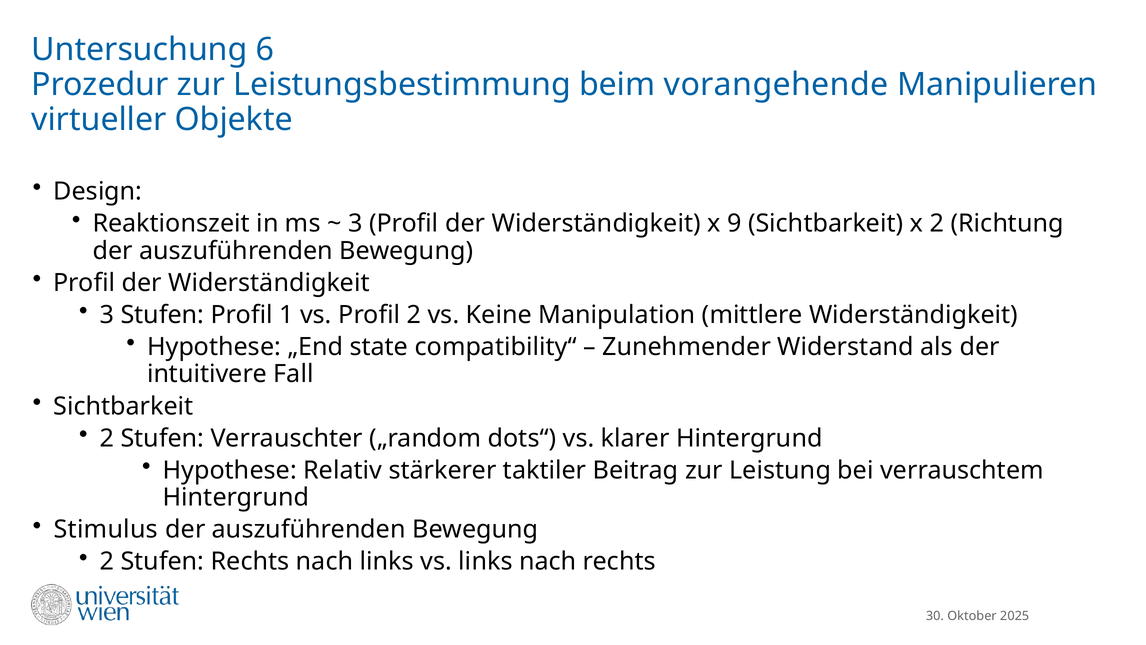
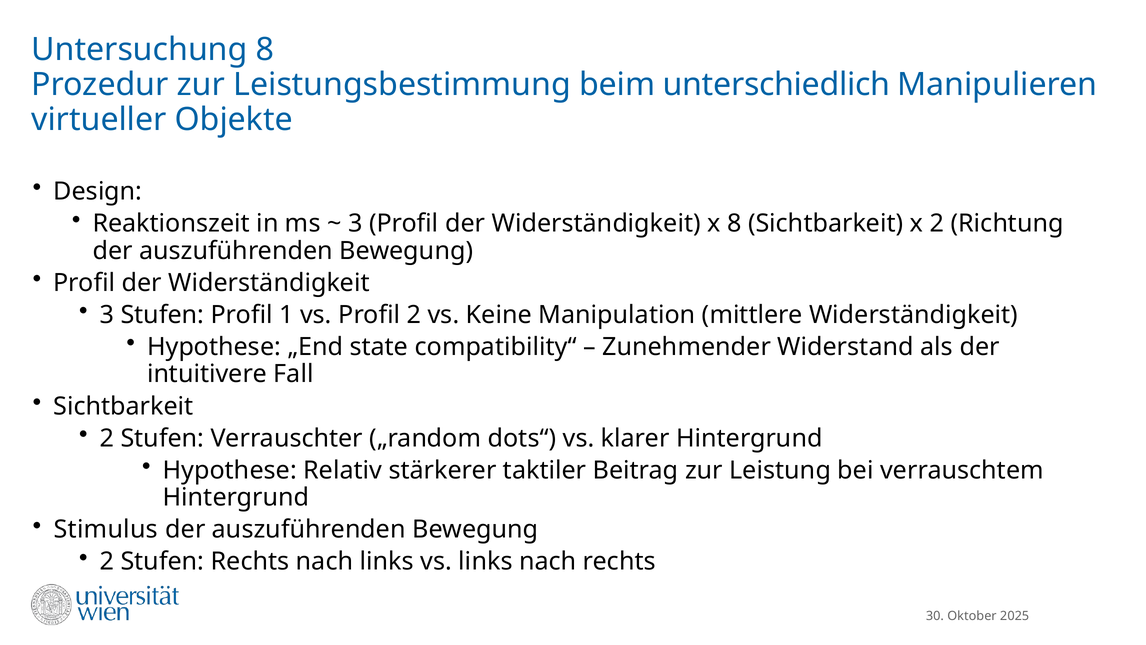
Untersuchung 6: 6 -> 8
vorangehende: vorangehende -> unterschiedlich
x 9: 9 -> 8
